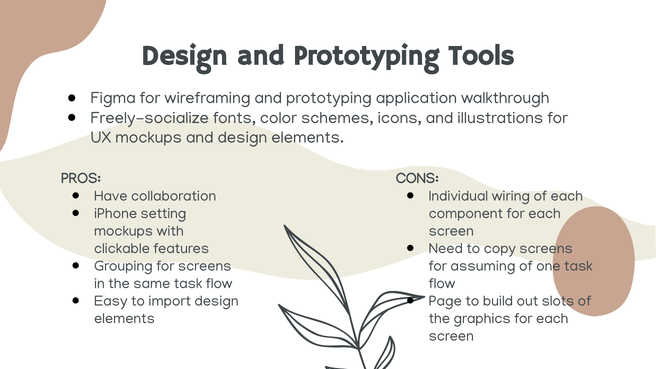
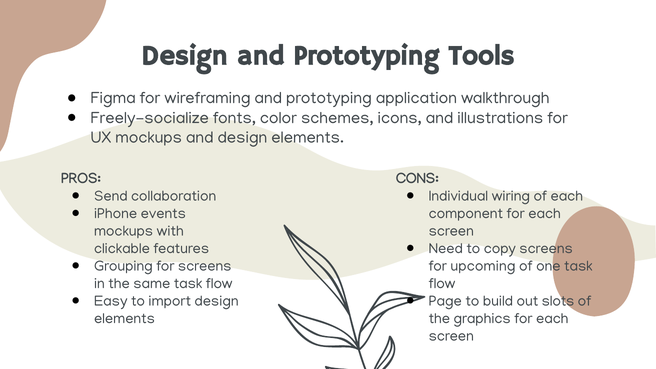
Have: Have -> Send
setting: setting -> events
assuming: assuming -> upcoming
